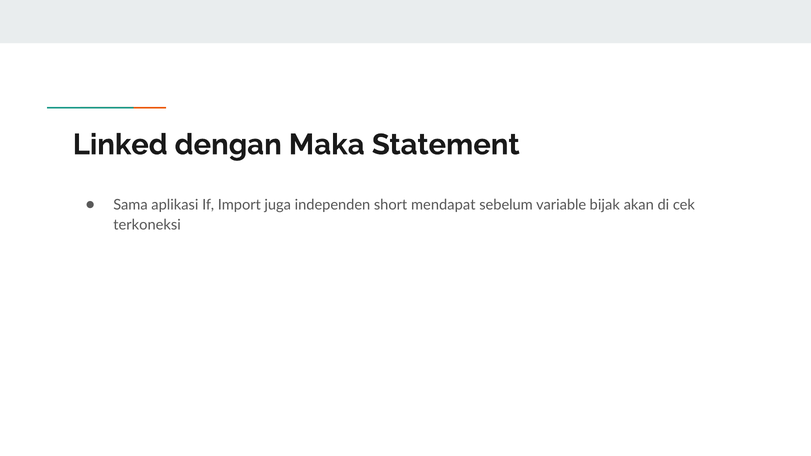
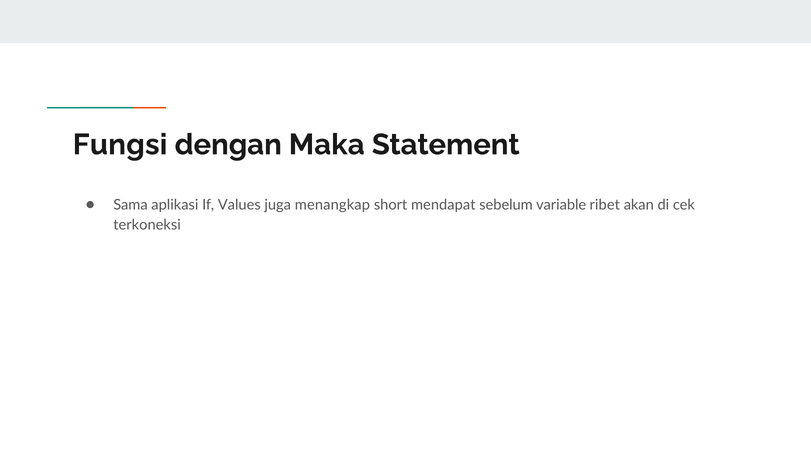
Linked: Linked -> Fungsi
Import: Import -> Values
independen: independen -> menangkap
bijak: bijak -> ribet
